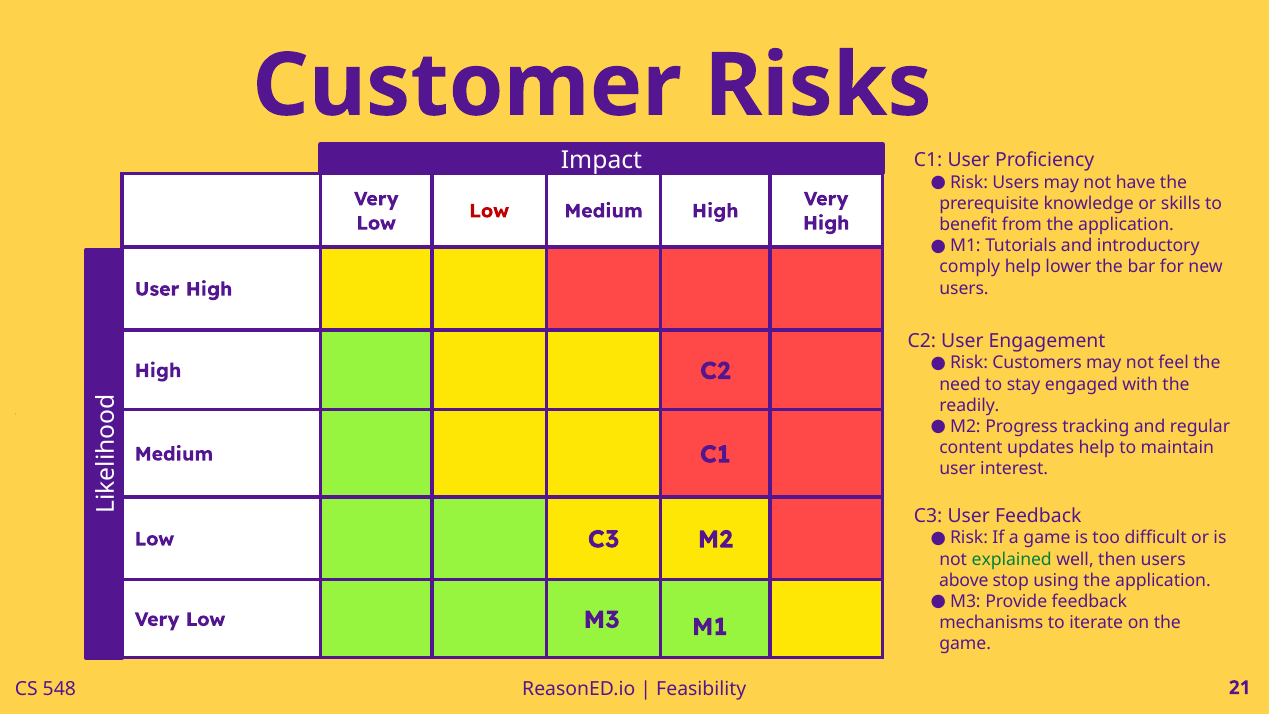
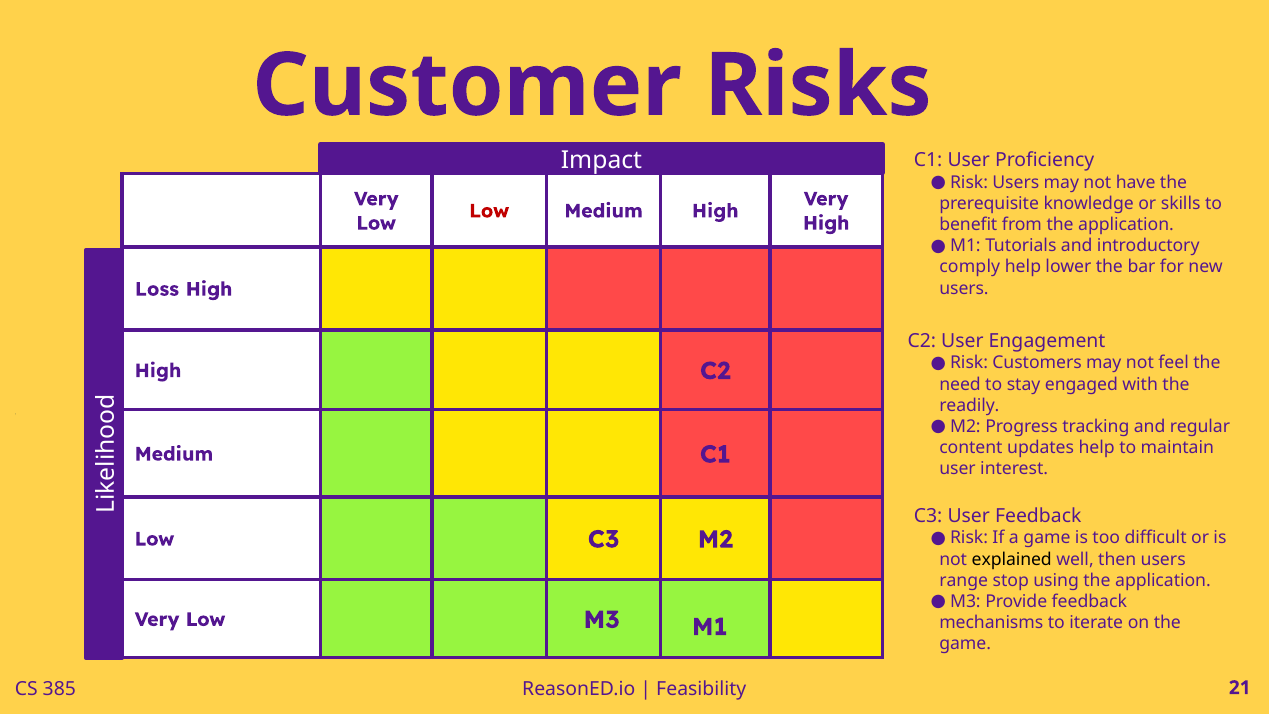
User at (157, 289): User -> Loss
explained colour: green -> black
above: above -> range
548: 548 -> 385
